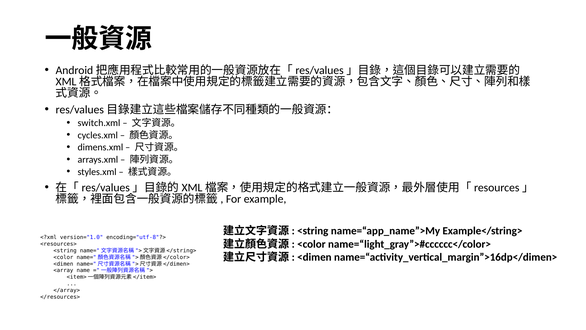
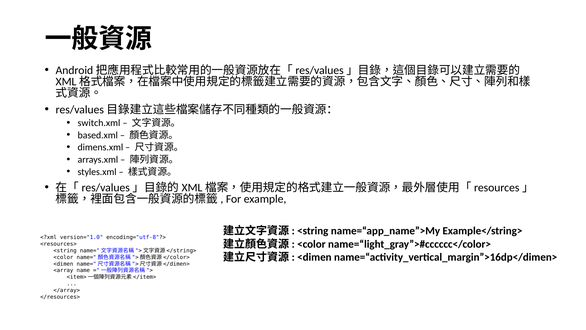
cycles.xml: cycles.xml -> based.xml
